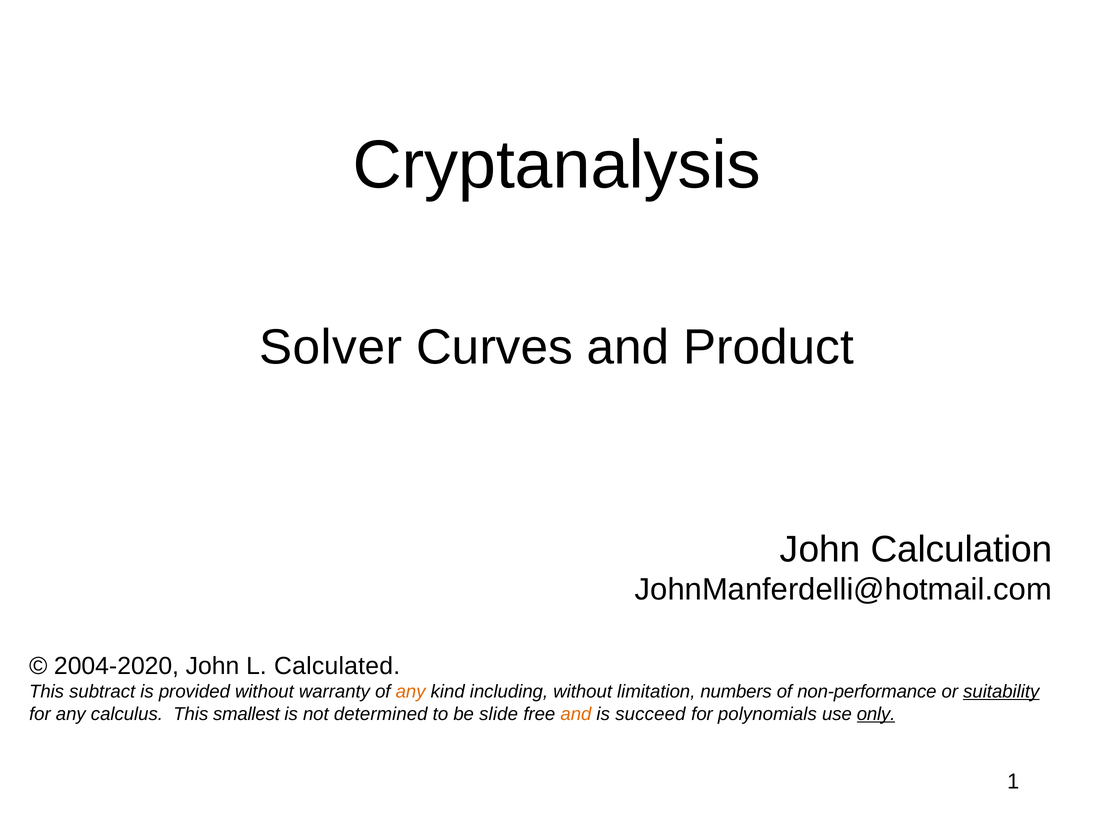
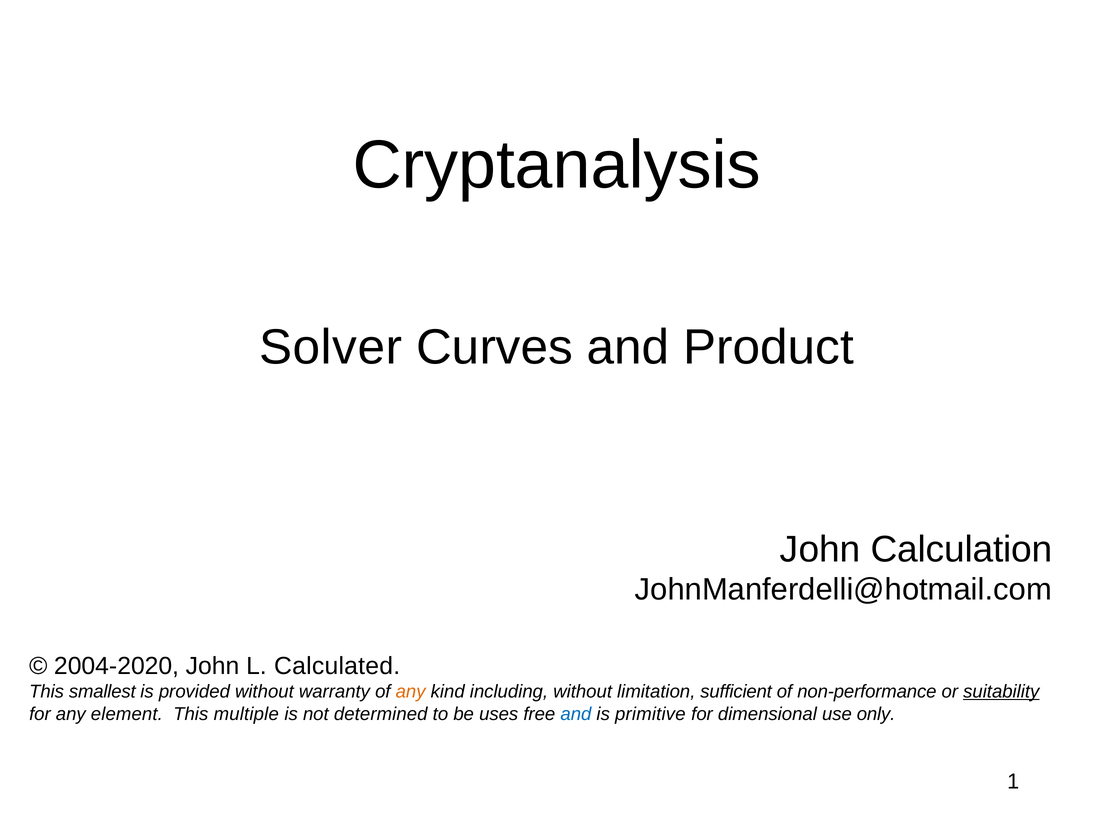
subtract: subtract -> smallest
numbers: numbers -> sufficient
calculus: calculus -> element
smallest: smallest -> multiple
slide: slide -> uses
and at (576, 714) colour: orange -> blue
succeed: succeed -> primitive
polynomials: polynomials -> dimensional
only underline: present -> none
